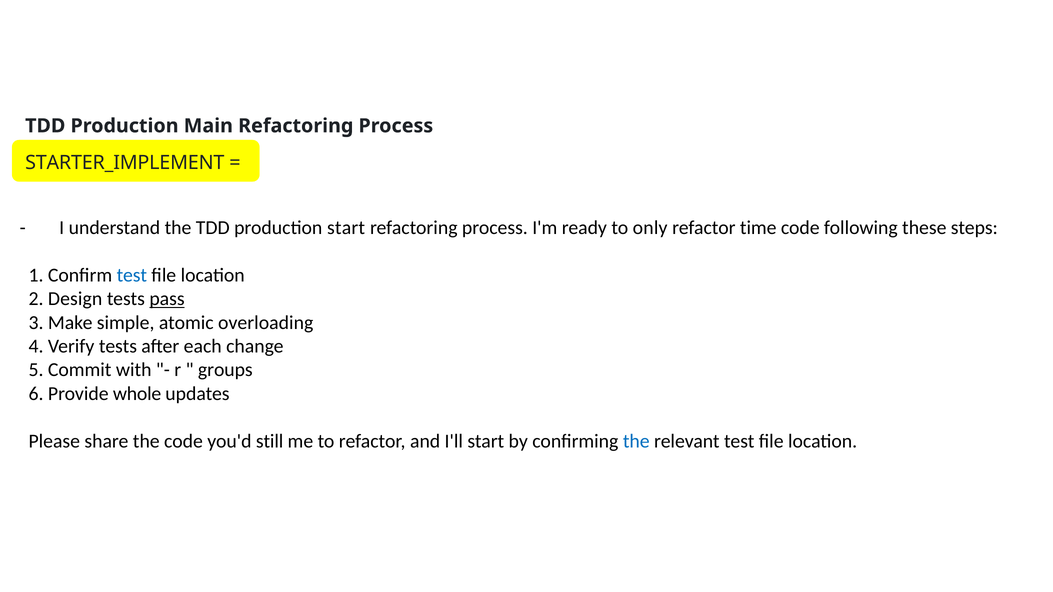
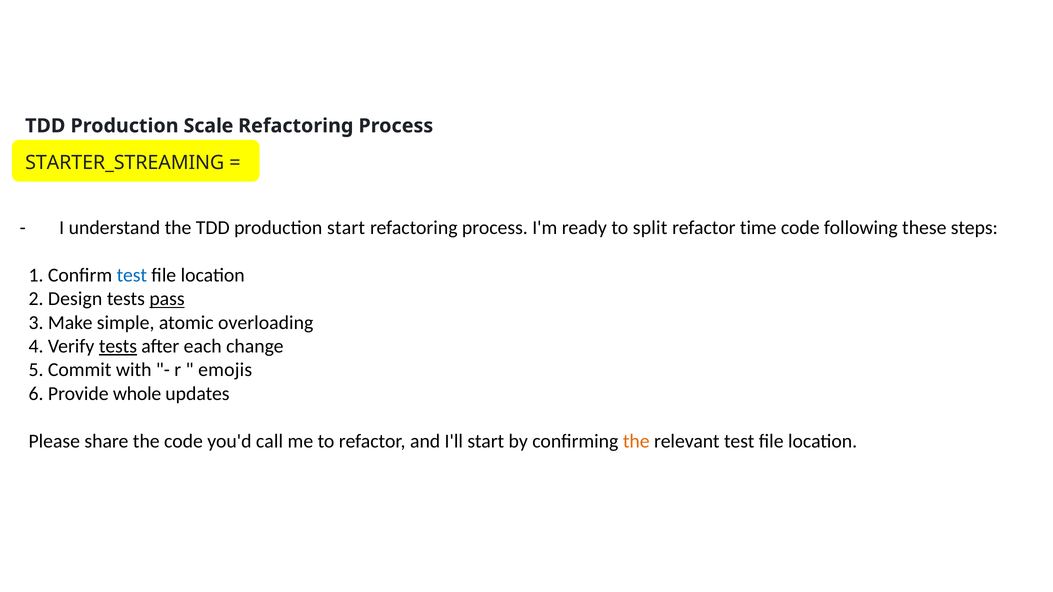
Main: Main -> Scale
STARTER_IMPLEMENT: STARTER_IMPLEMENT -> STARTER_STREAMING
only: only -> split
tests at (118, 346) underline: none -> present
groups: groups -> emojis
still: still -> call
the at (636, 441) colour: blue -> orange
